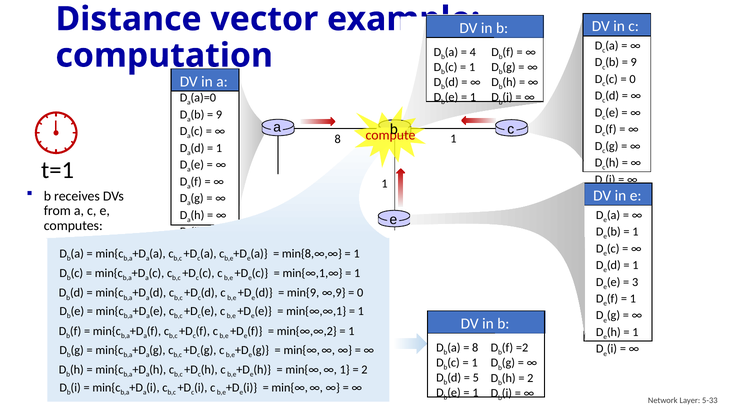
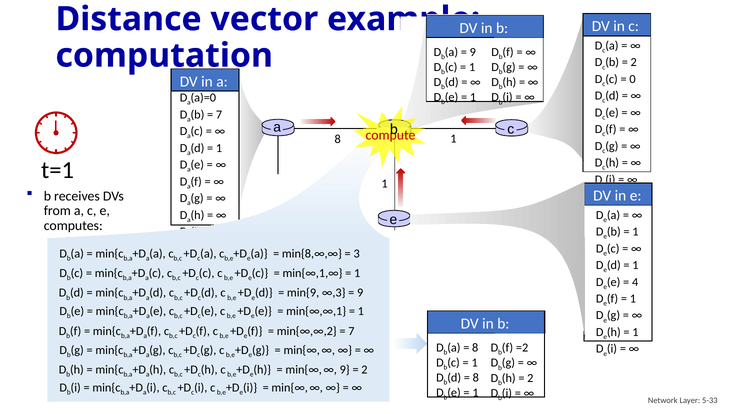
4 at (473, 52): 4 -> 9
9 at (634, 62): 9 -> 2
9 at (219, 115): 9 -> 7
1 at (357, 254): 1 -> 3
3: 3 -> 4
∞,9: ∞,9 -> ∞,3
0 at (360, 293): 0 -> 9
1 at (351, 331): 1 -> 7
1 at (345, 370): 1 -> 9
5 at (476, 378): 5 -> 8
